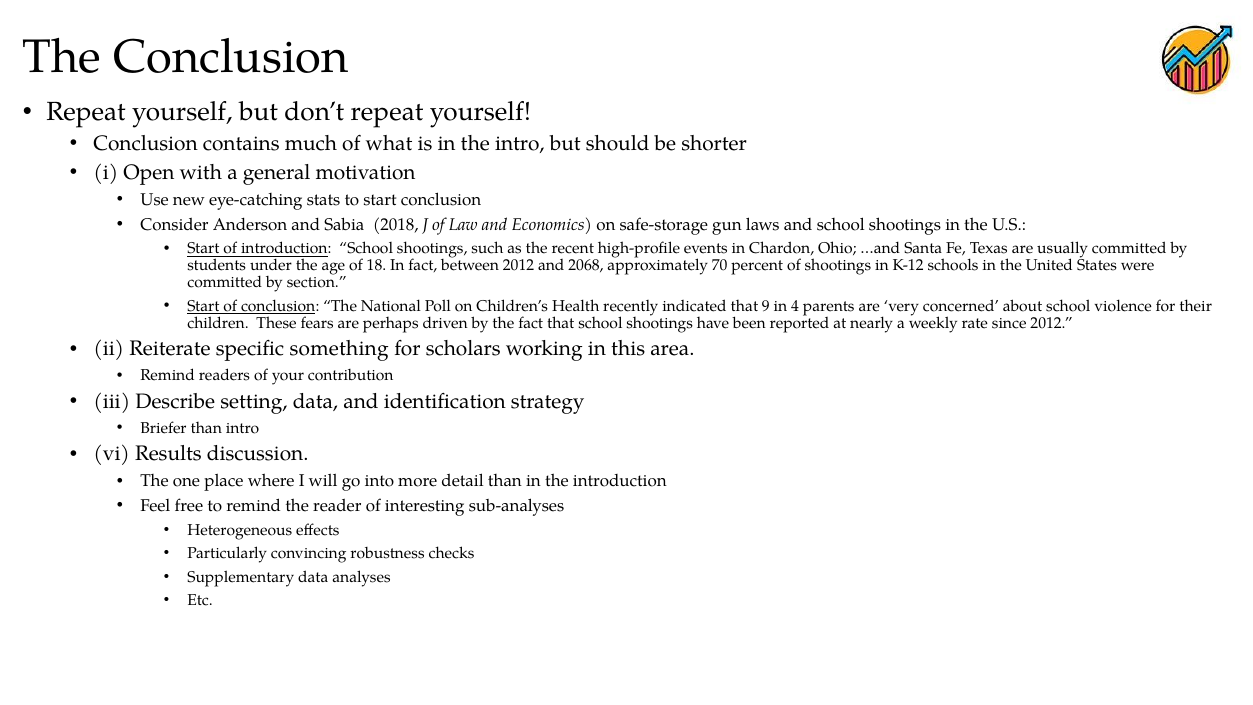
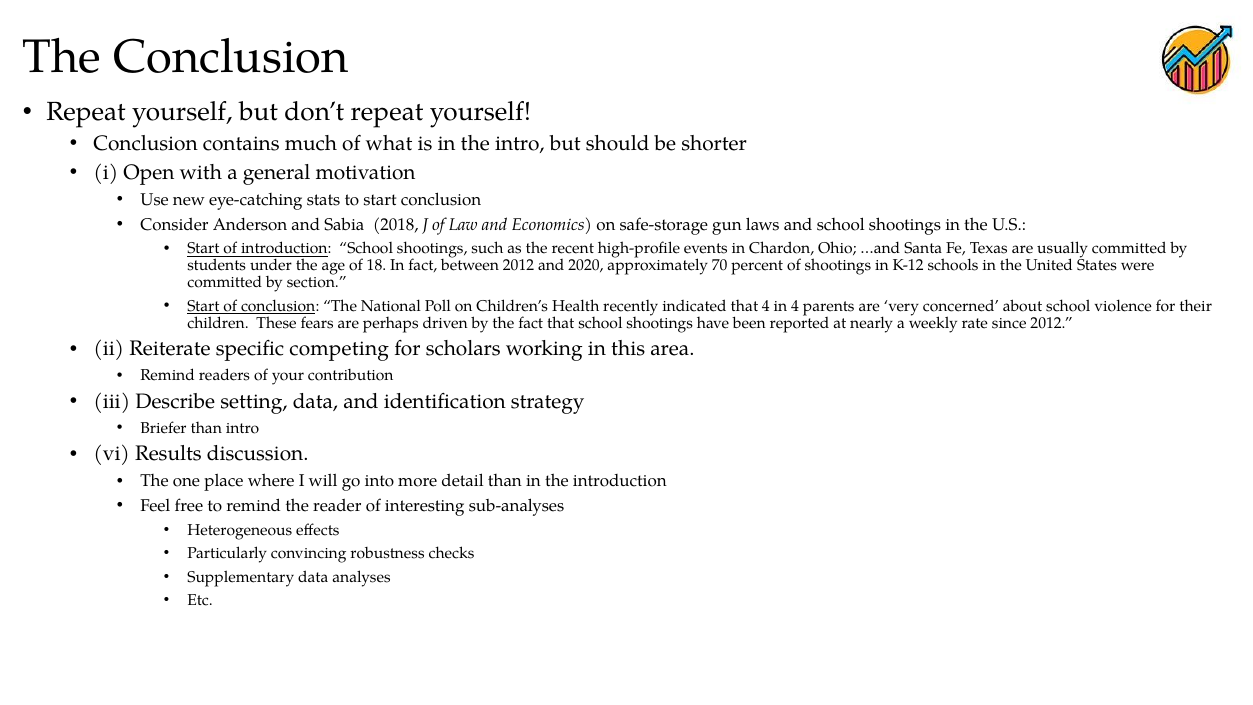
2068: 2068 -> 2020
that 9: 9 -> 4
something: something -> competing
